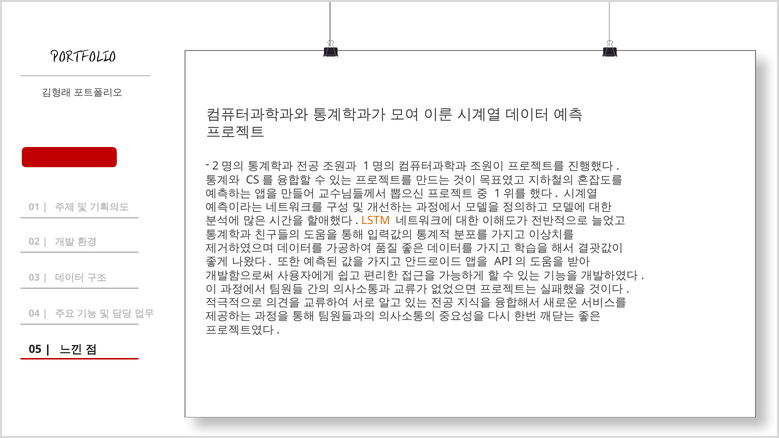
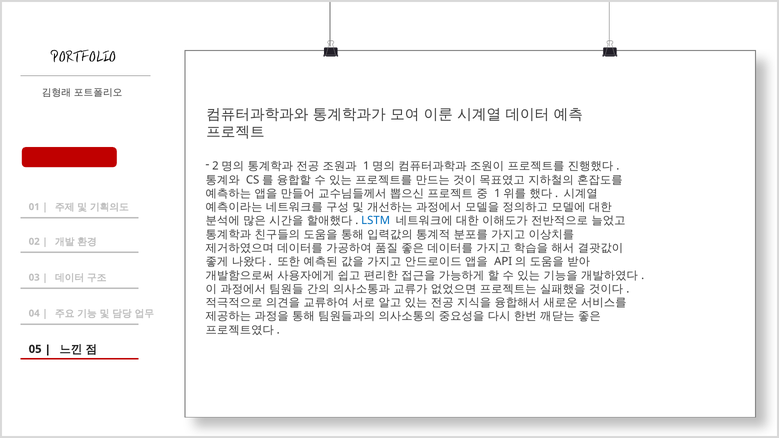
LSTM colour: orange -> blue
